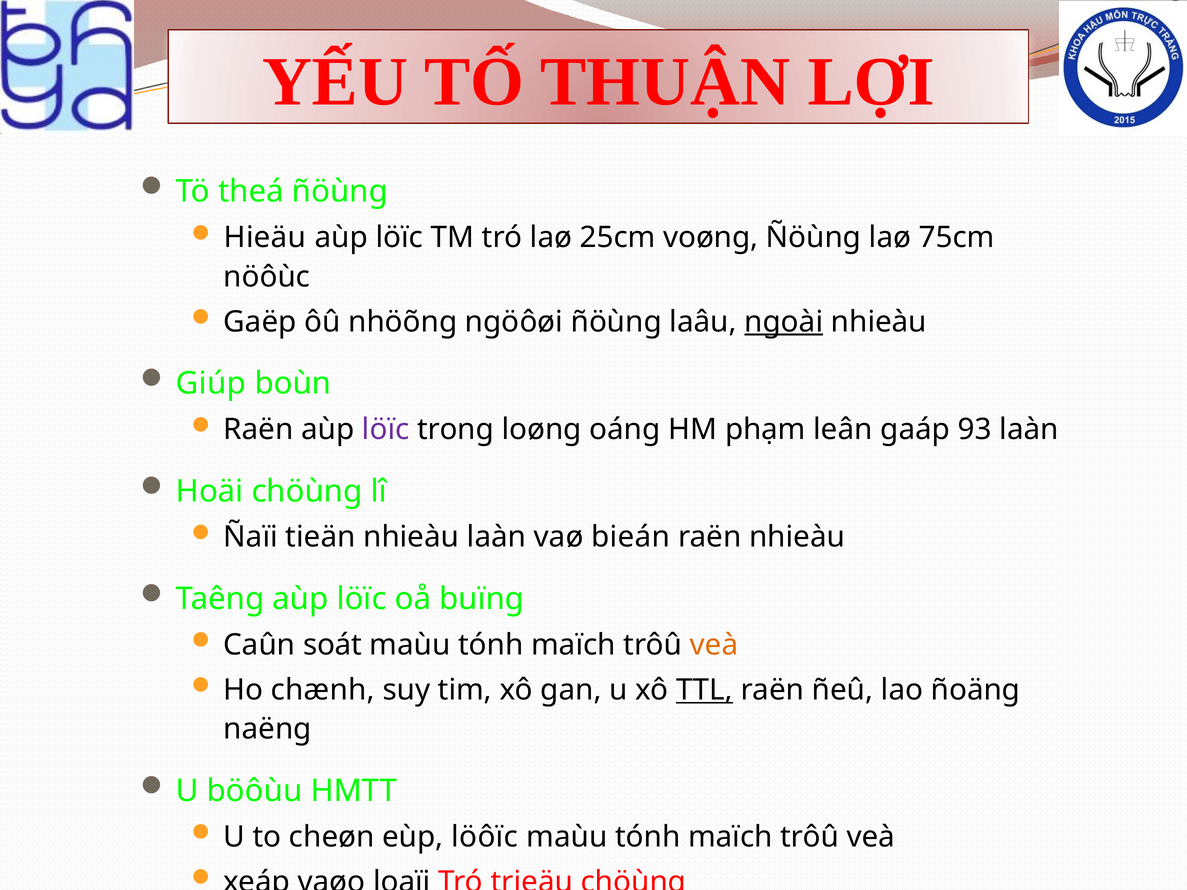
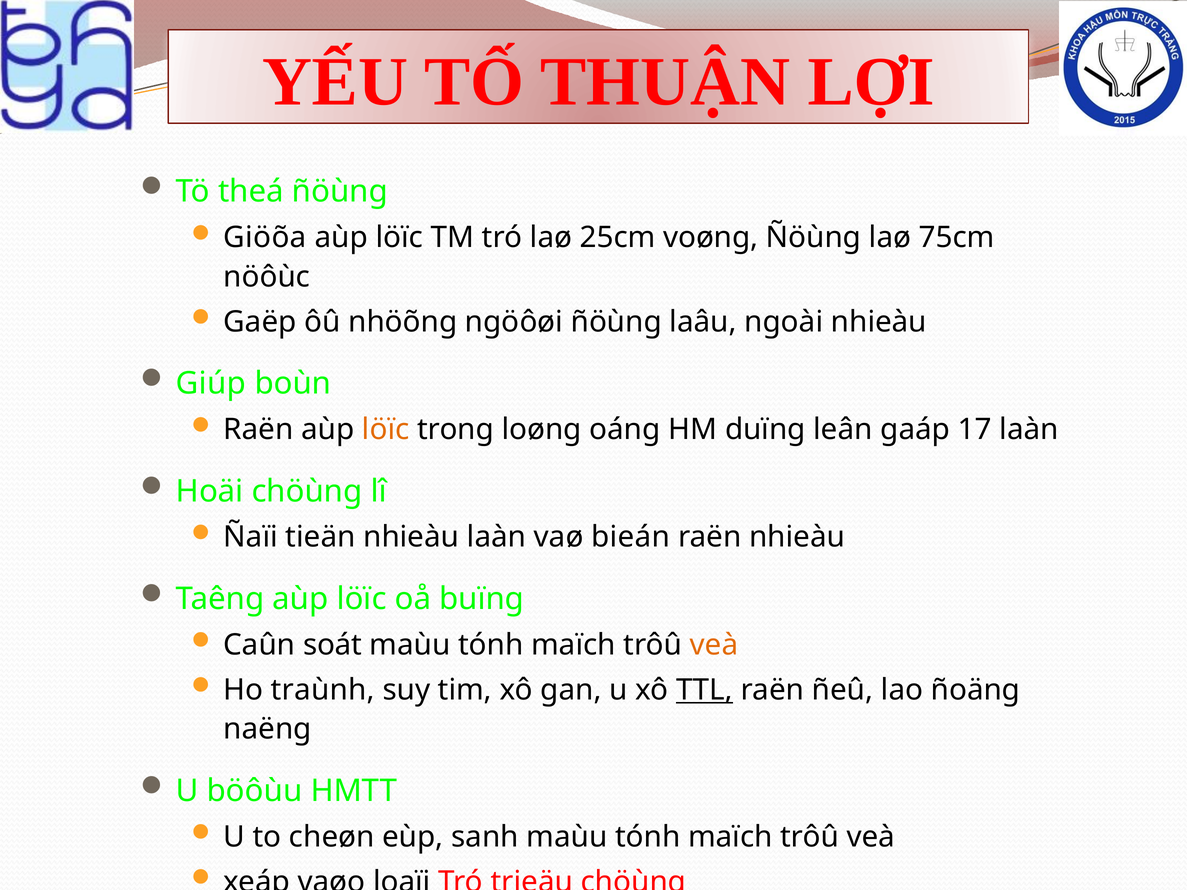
Hieäu: Hieäu -> Giöõa
ngoài underline: present -> none
löïc at (386, 430) colour: purple -> orange
phạm: phạm -> duïng
93: 93 -> 17
chænh: chænh -> traùnh
löôïc: löôïc -> sanh
